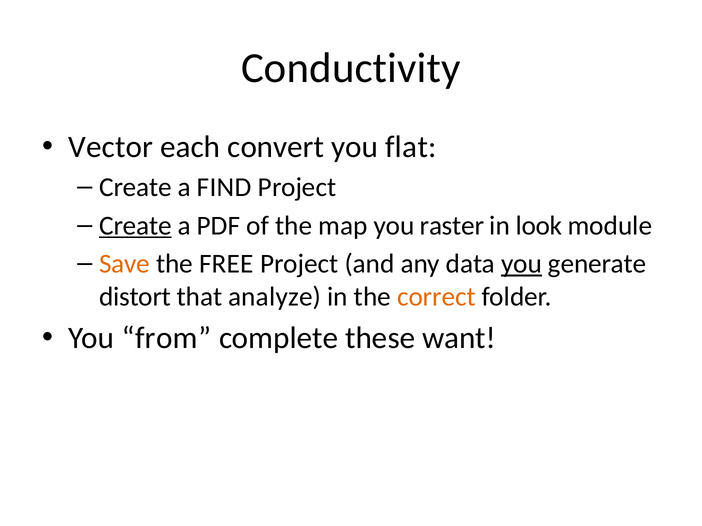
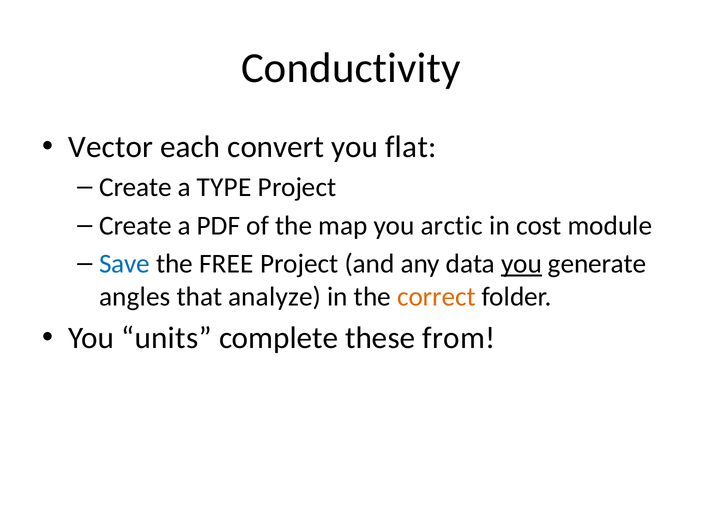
FIND: FIND -> TYPE
Create at (135, 226) underline: present -> none
raster: raster -> arctic
look: look -> cost
Save colour: orange -> blue
distort: distort -> angles
from: from -> units
want: want -> from
